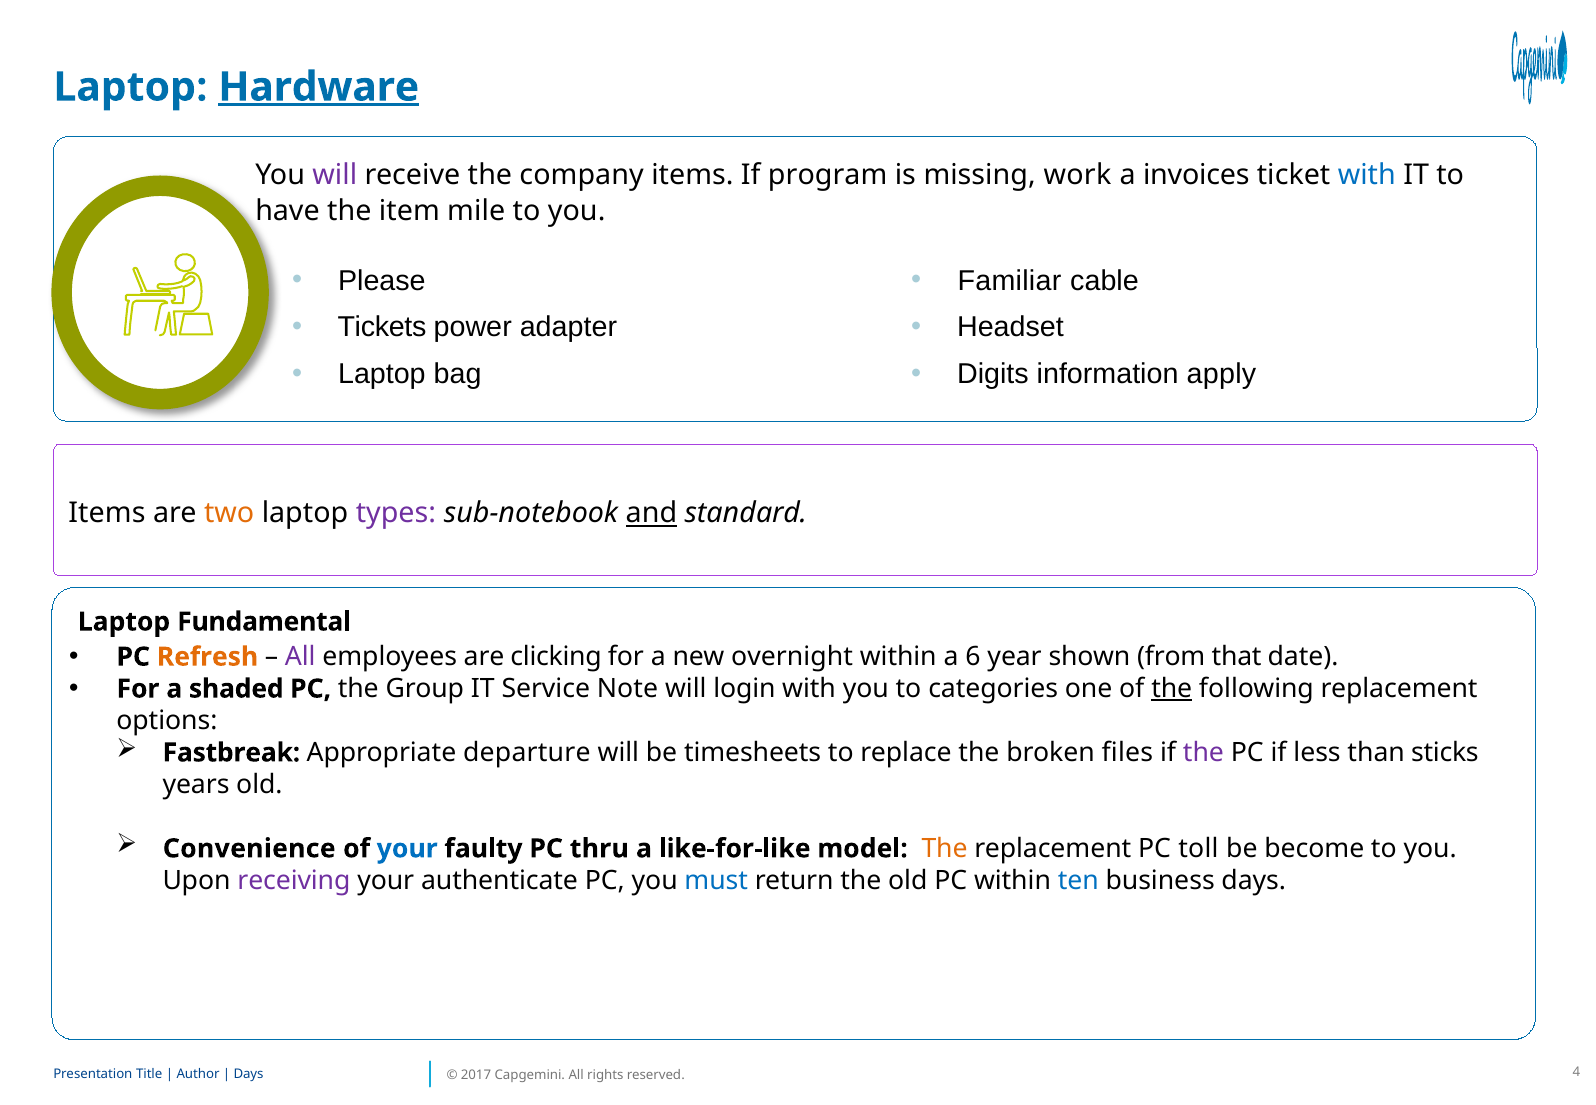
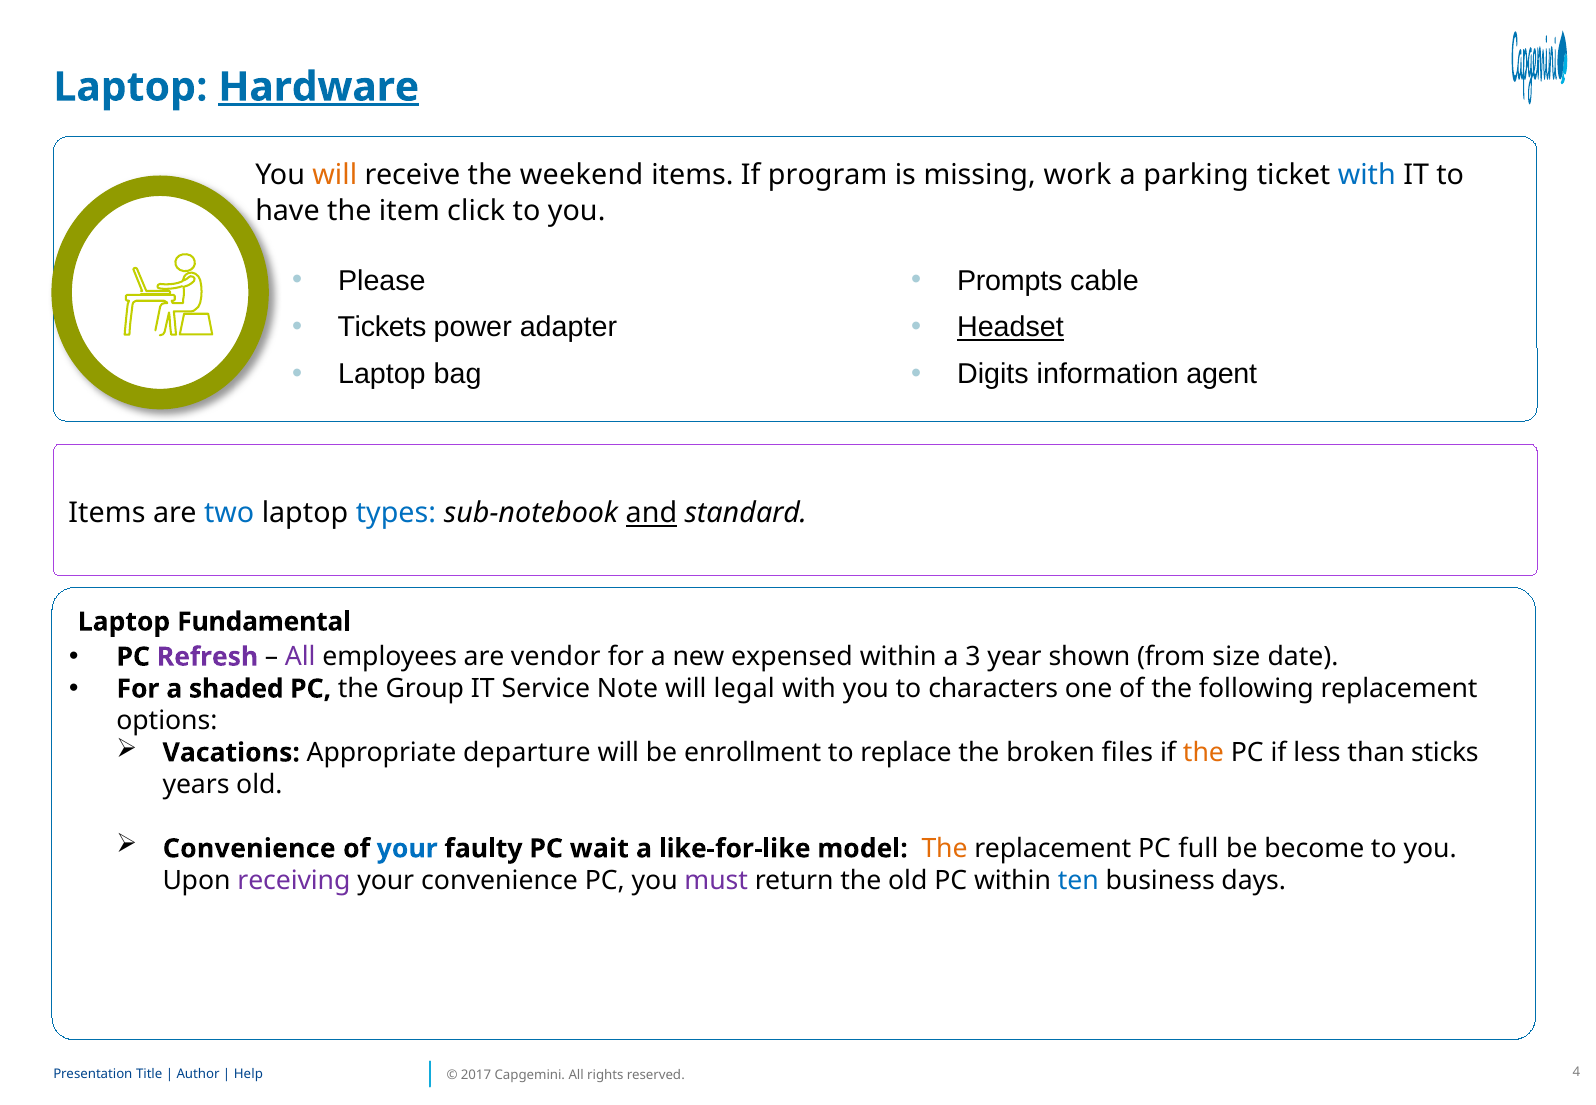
will at (335, 175) colour: purple -> orange
company: company -> weekend
invoices: invoices -> parking
mile: mile -> click
Familiar: Familiar -> Prompts
Headset underline: none -> present
apply: apply -> agent
two colour: orange -> blue
types colour: purple -> blue
Refresh colour: orange -> purple
clicking: clicking -> vendor
overnight: overnight -> expensed
6: 6 -> 3
that: that -> size
login: login -> legal
categories: categories -> characters
the at (1172, 689) underline: present -> none
Fastbreak: Fastbreak -> Vacations
timesheets: timesheets -> enrollment
the at (1203, 753) colour: purple -> orange
thru: thru -> wait
toll: toll -> full
your authenticate: authenticate -> convenience
must colour: blue -> purple
Days at (248, 1074): Days -> Help
